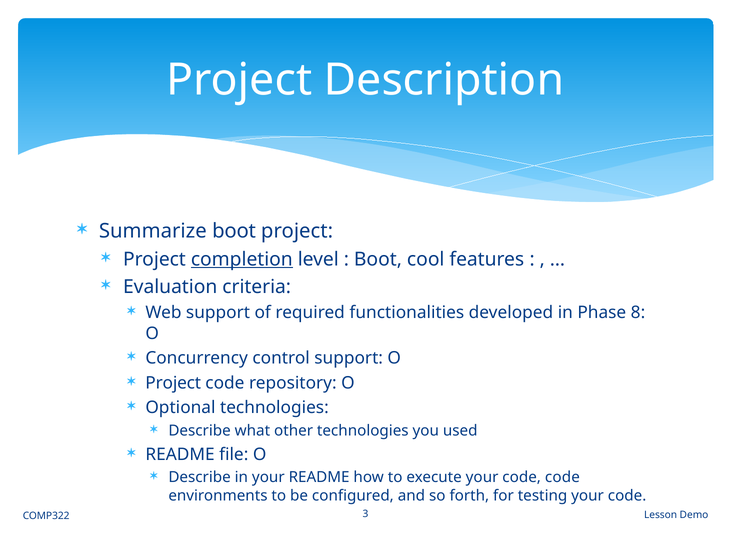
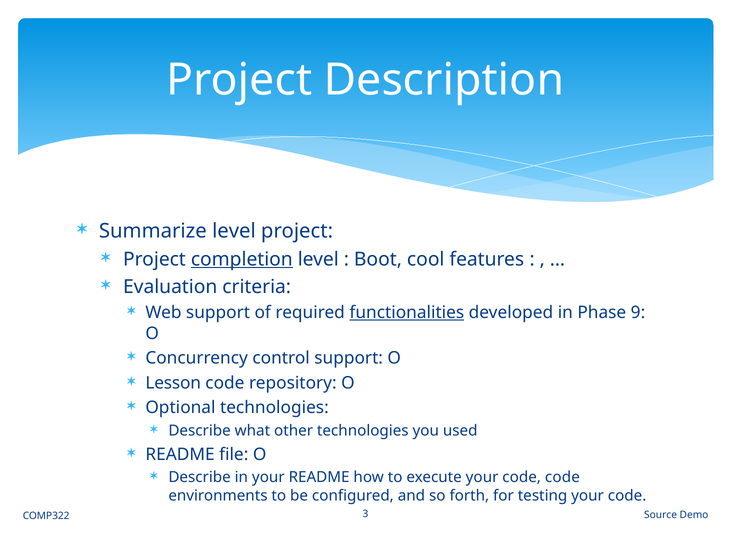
Summarize boot: boot -> level
functionalities underline: none -> present
8: 8 -> 9
Project at (173, 383): Project -> Lesson
Lesson: Lesson -> Source
